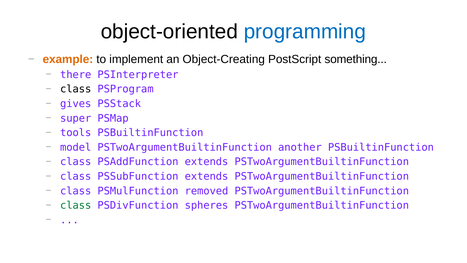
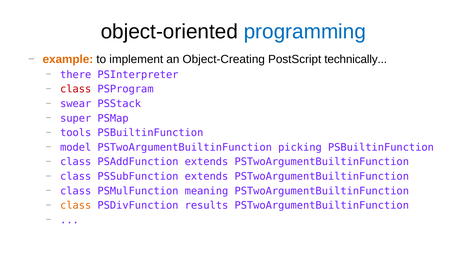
something: something -> technically
class at (76, 89) colour: black -> red
gives: gives -> swear
another: another -> picking
removed: removed -> meaning
class at (76, 205) colour: green -> orange
spheres: spheres -> results
